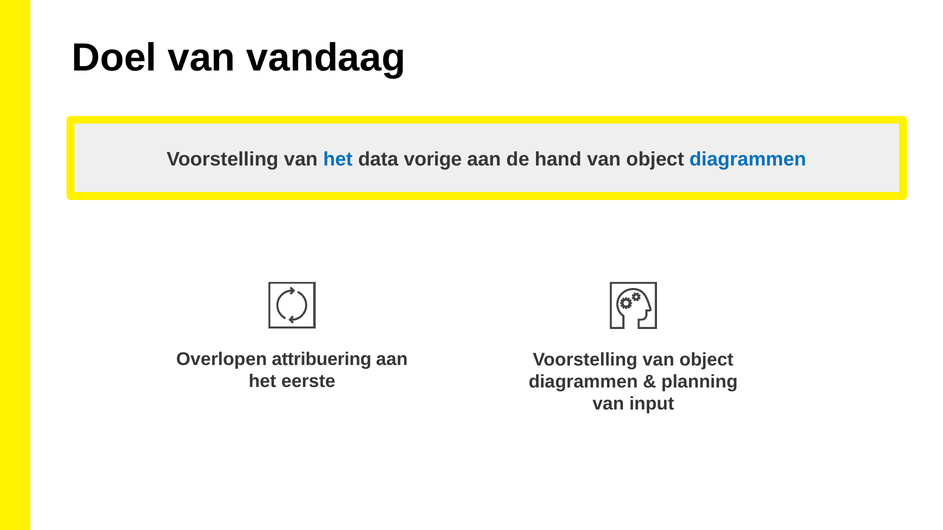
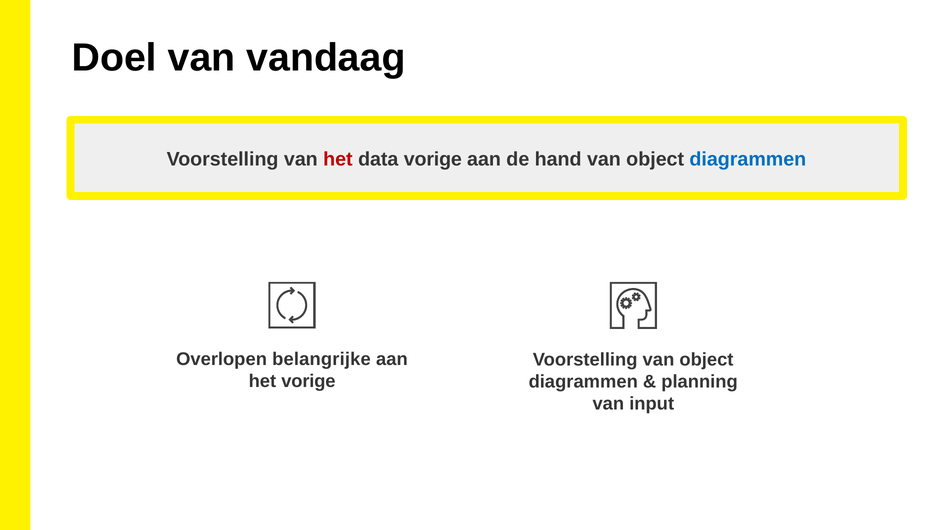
het at (338, 159) colour: blue -> red
attribuering: attribuering -> belangrijke
het eerste: eerste -> vorige
